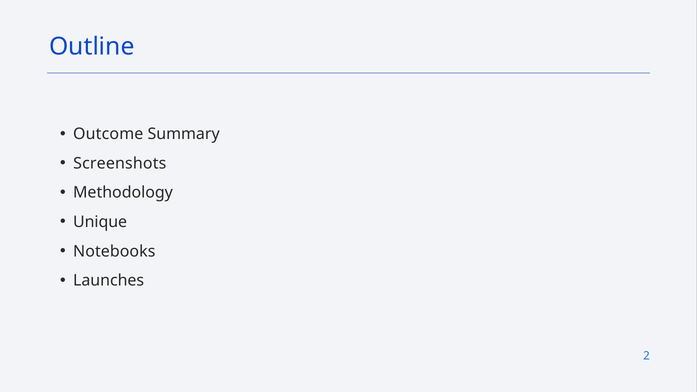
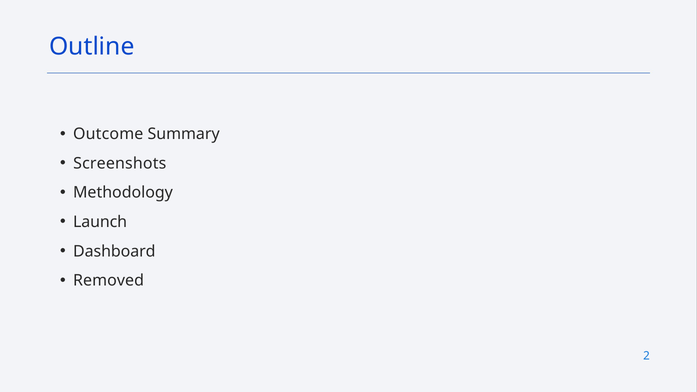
Unique: Unique -> Launch
Notebooks: Notebooks -> Dashboard
Launches: Launches -> Removed
